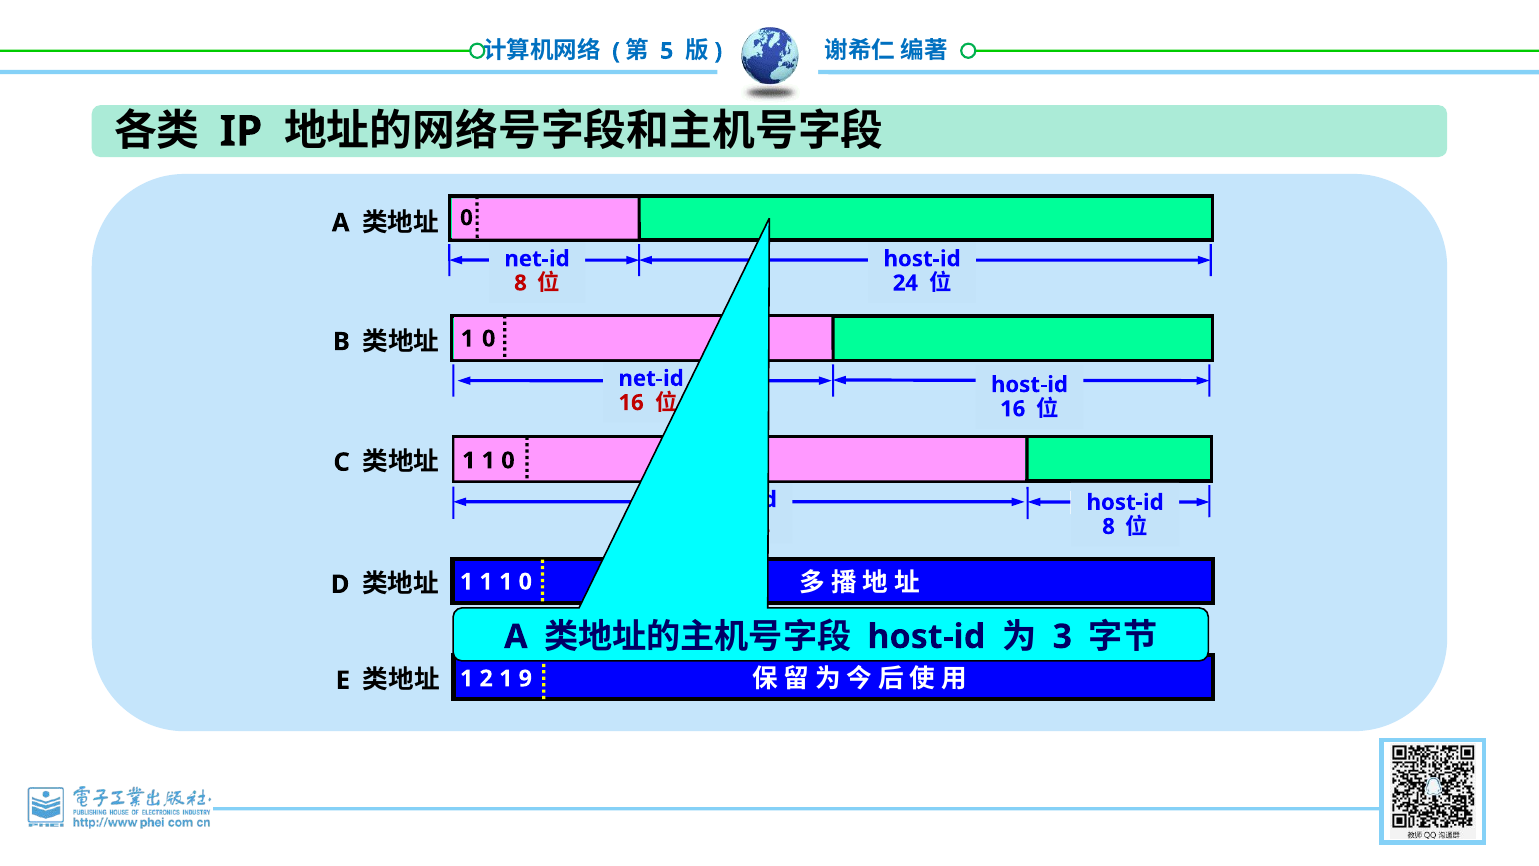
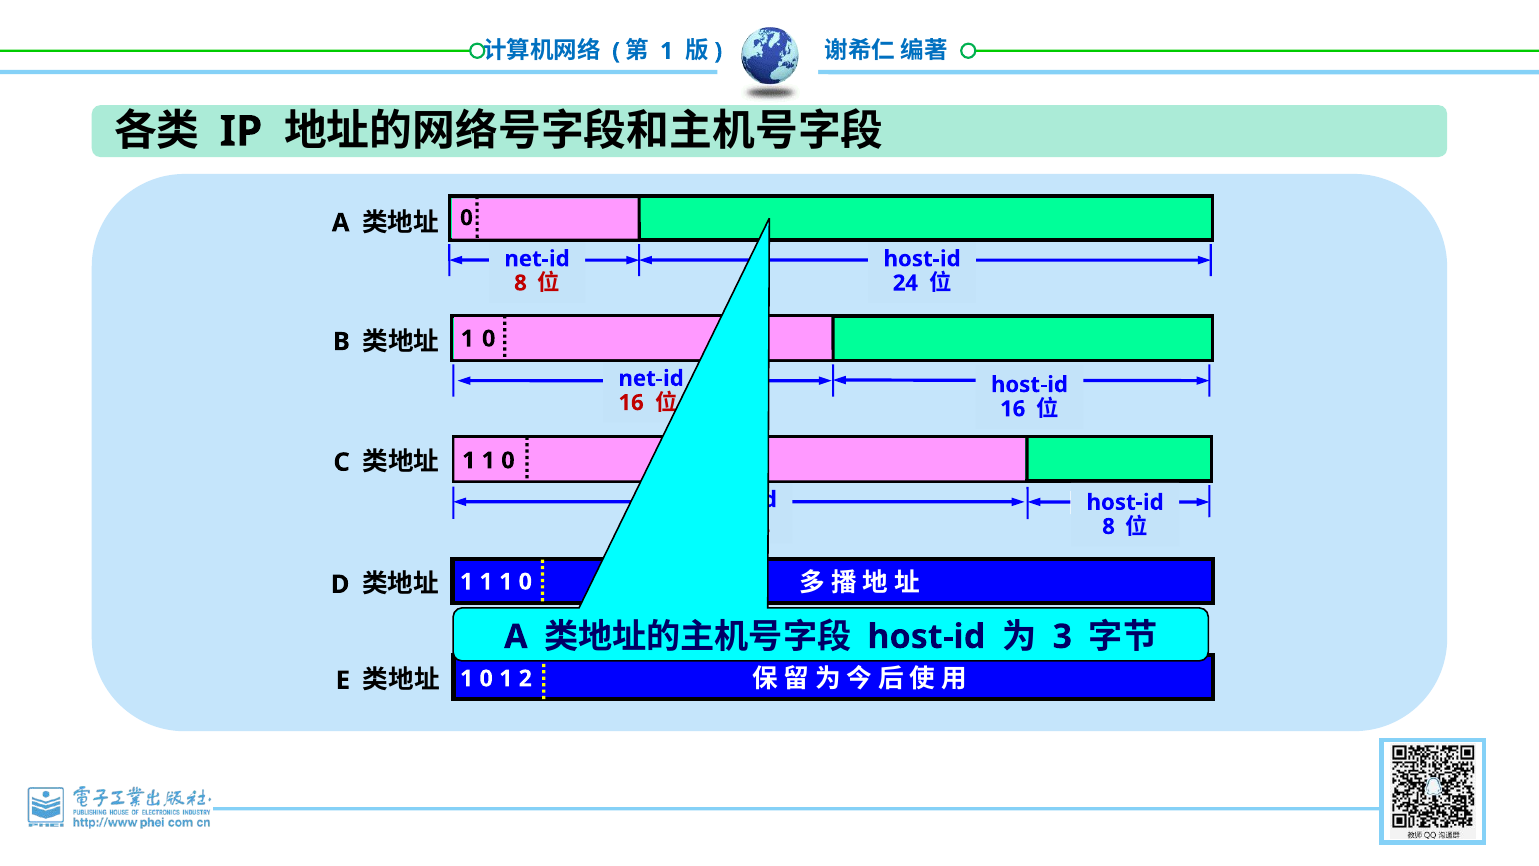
5 at (667, 51): 5 -> 1
2 at (486, 678): 2 -> 0
9: 9 -> 2
